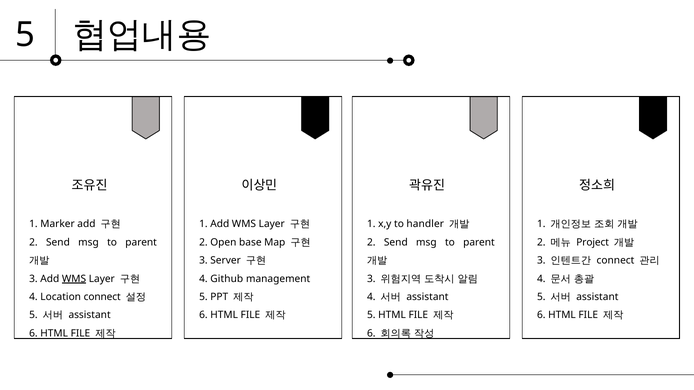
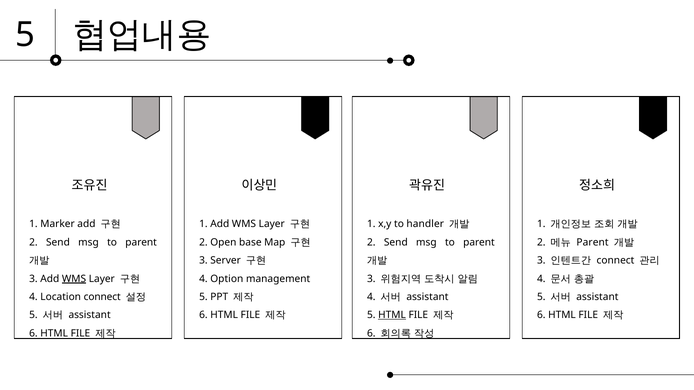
Project at (593, 243): Project -> Parent
Github: Github -> Option
HTML at (392, 315) underline: none -> present
